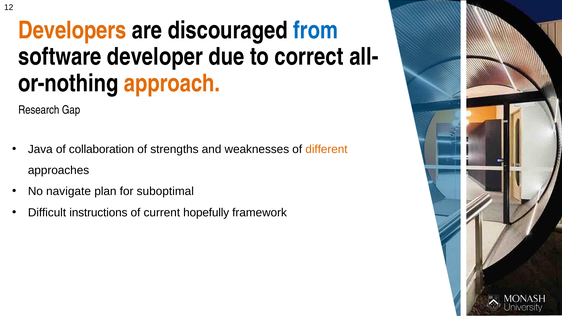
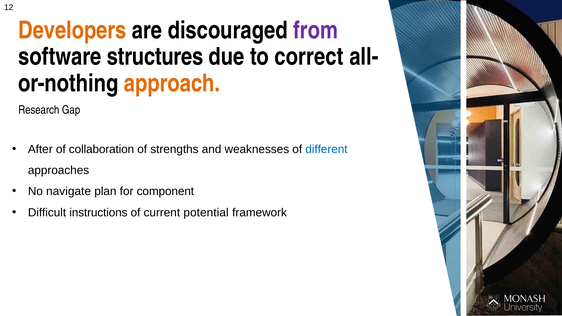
from colour: blue -> purple
developer: developer -> structures
Java: Java -> After
different colour: orange -> blue
suboptimal: suboptimal -> component
hopefully: hopefully -> potential
